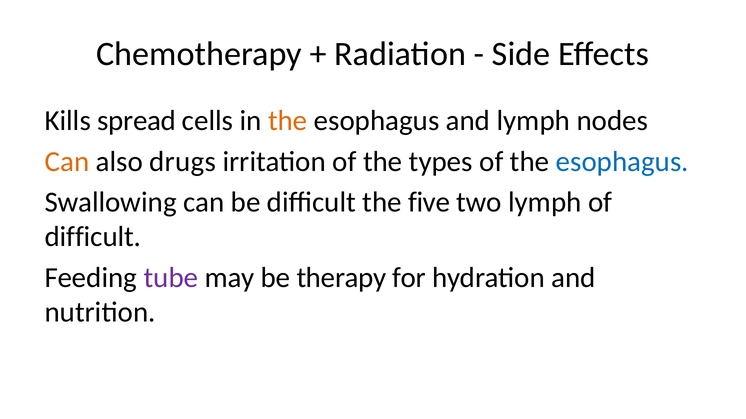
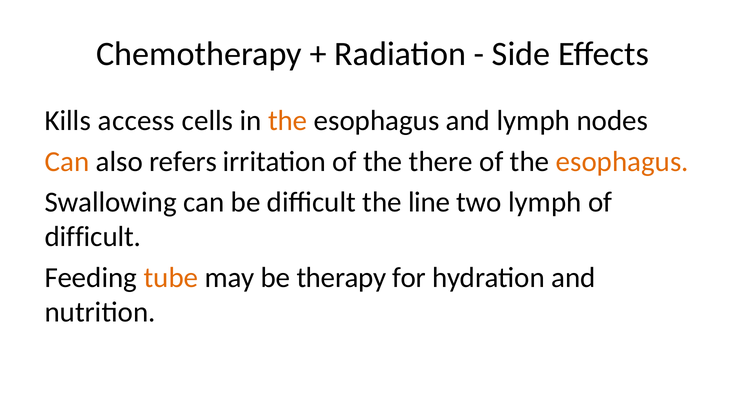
spread: spread -> access
drugs: drugs -> refers
types: types -> there
esophagus at (622, 162) colour: blue -> orange
five: five -> line
tube colour: purple -> orange
